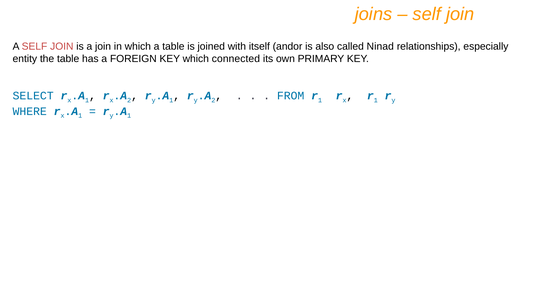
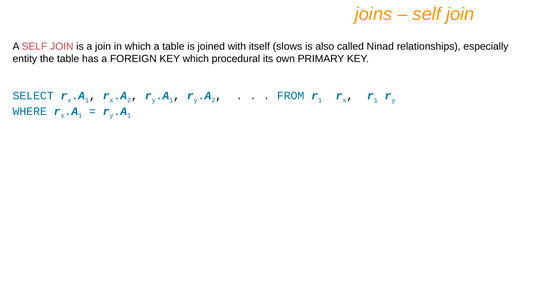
andor: andor -> slows
connected: connected -> procedural
